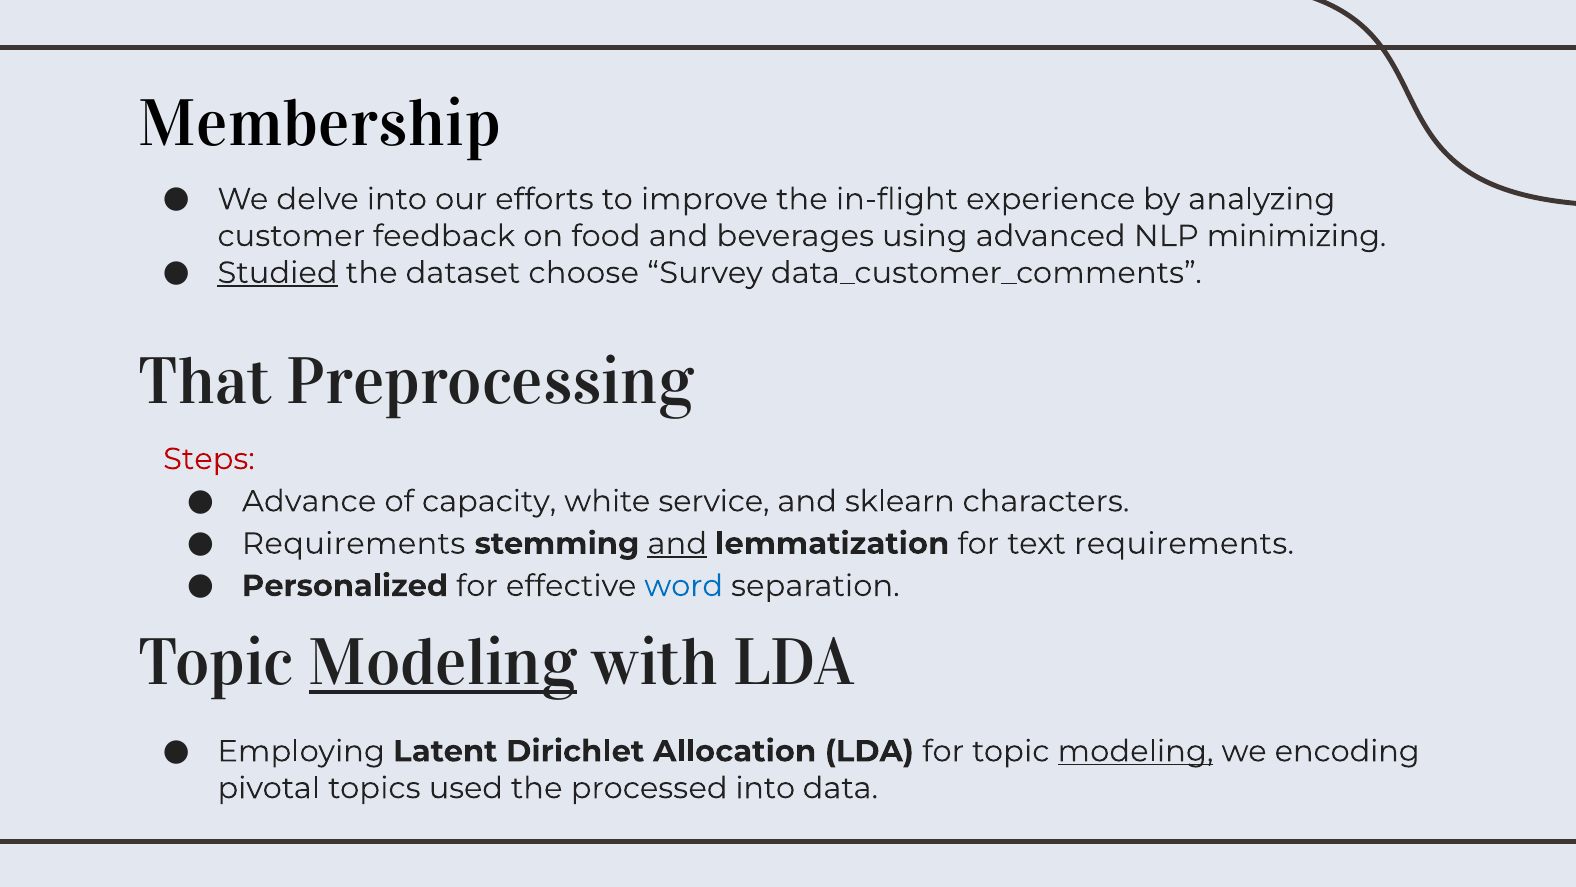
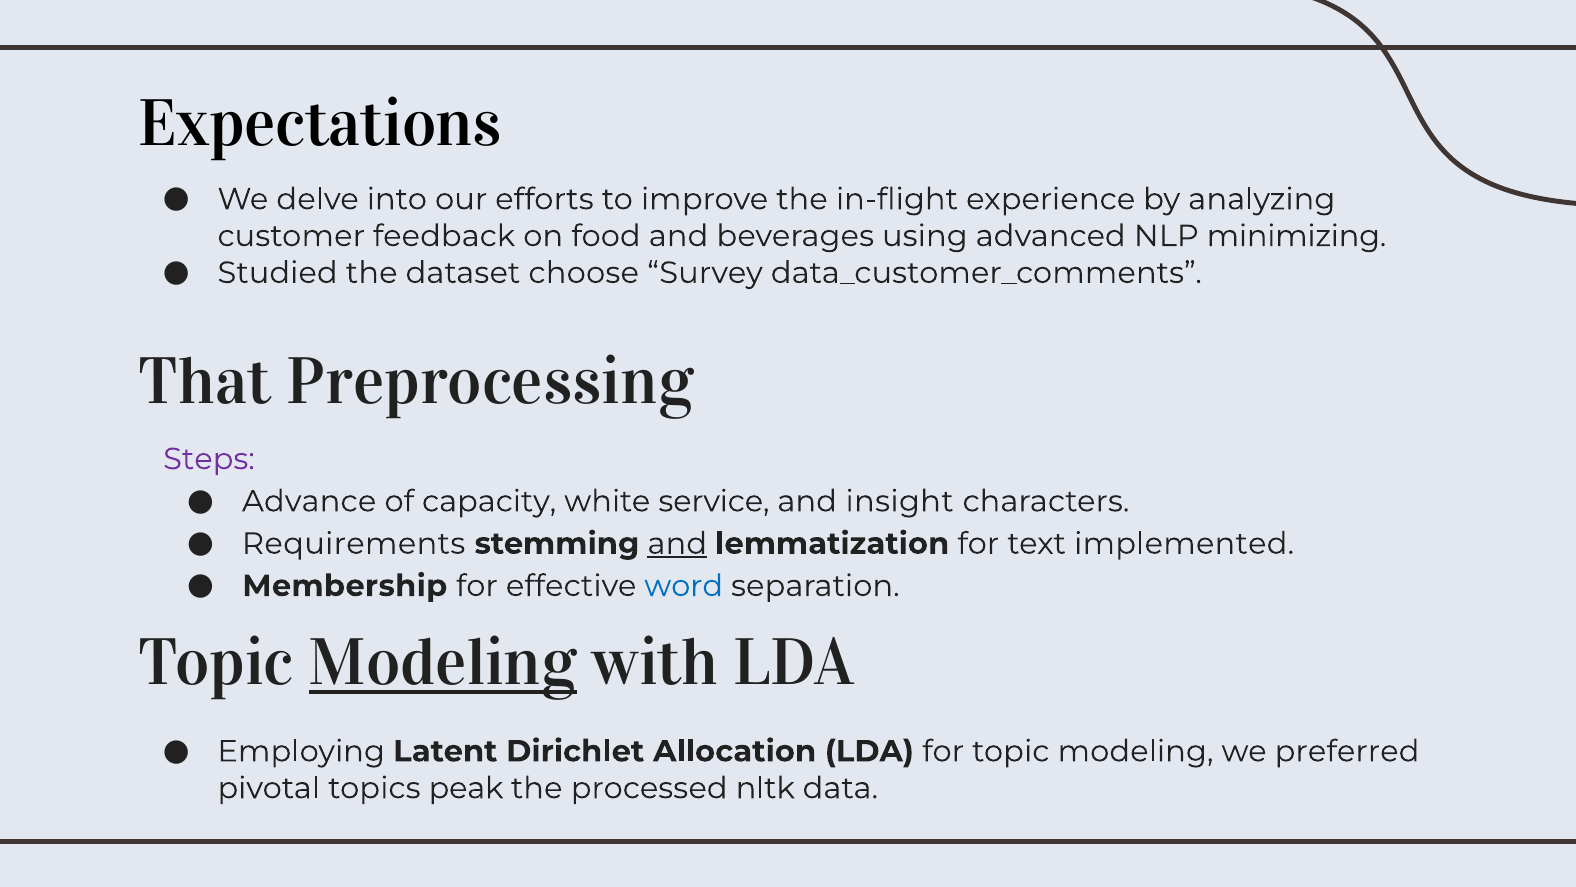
Membership: Membership -> Expectations
Studied underline: present -> none
Steps colour: red -> purple
sklearn: sklearn -> insight
text requirements: requirements -> implemented
Personalized: Personalized -> Membership
modeling at (1135, 751) underline: present -> none
encoding: encoding -> preferred
used: used -> peak
processed into: into -> nltk
